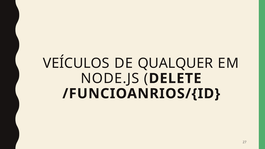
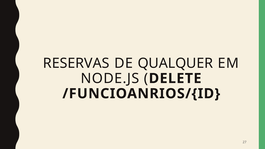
VEÍCULOS: VEÍCULOS -> RESERVAS
